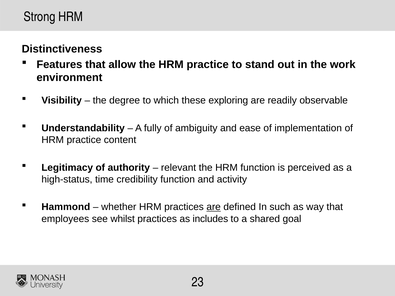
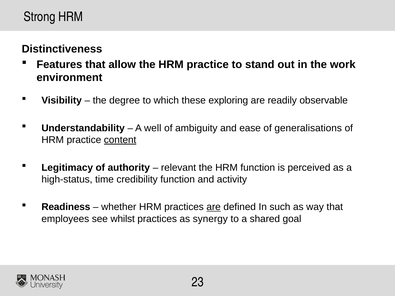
fully: fully -> well
implementation: implementation -> generalisations
content underline: none -> present
Hammond: Hammond -> Readiness
includes: includes -> synergy
